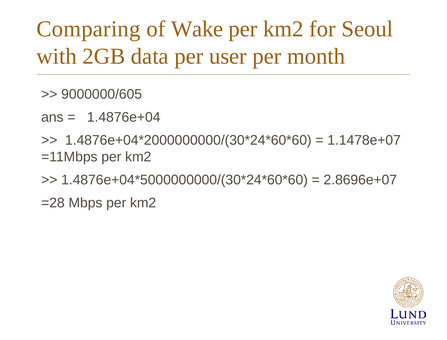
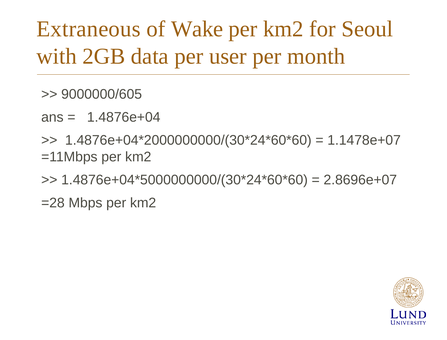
Comparing: Comparing -> Extraneous
